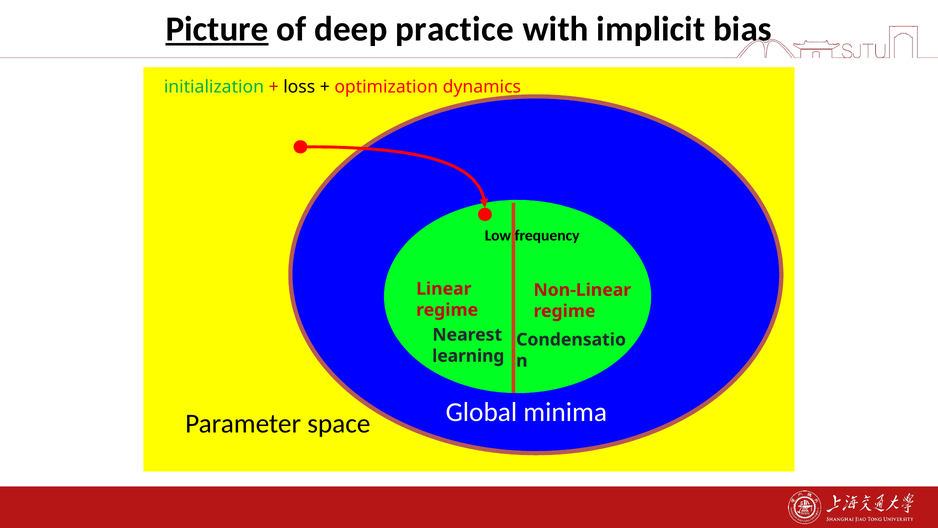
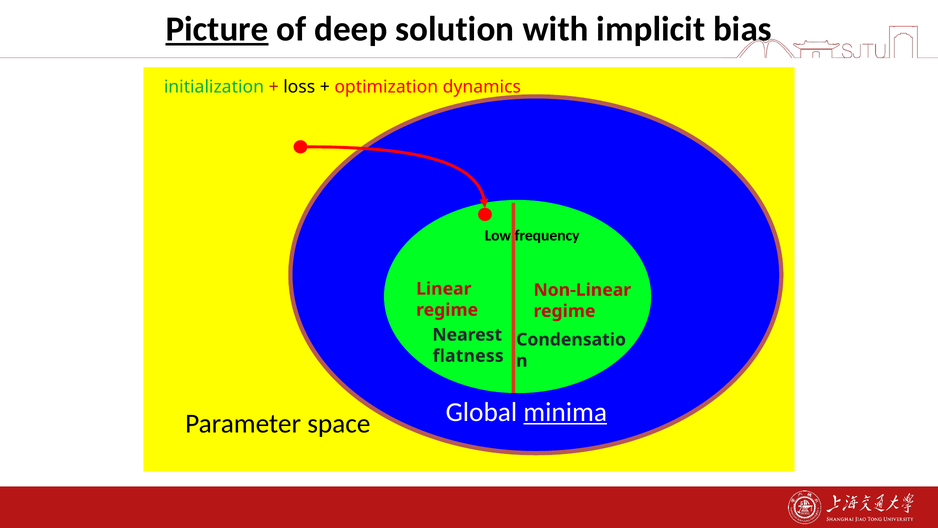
practice: practice -> solution
learning: learning -> flatness
minima underline: none -> present
